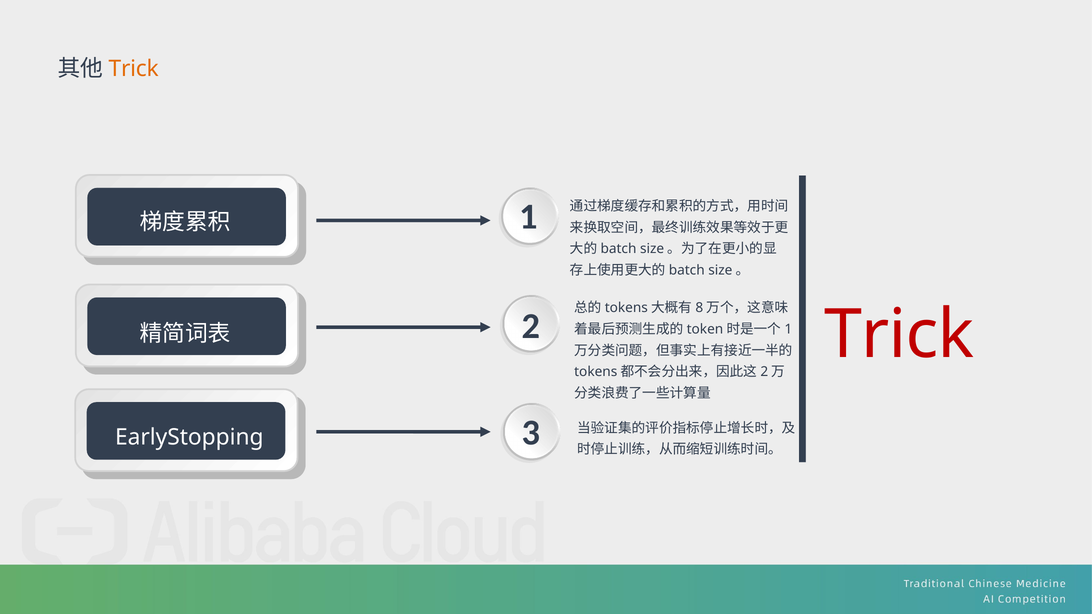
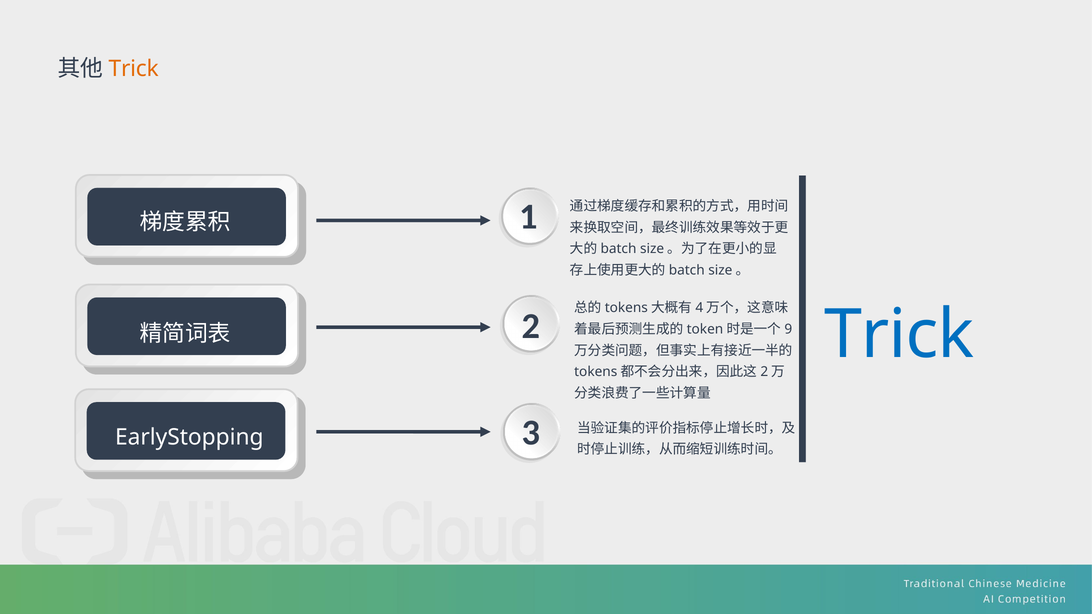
8: 8 -> 4
Trick at (899, 335) colour: red -> blue
1 at (788, 329): 1 -> 9
